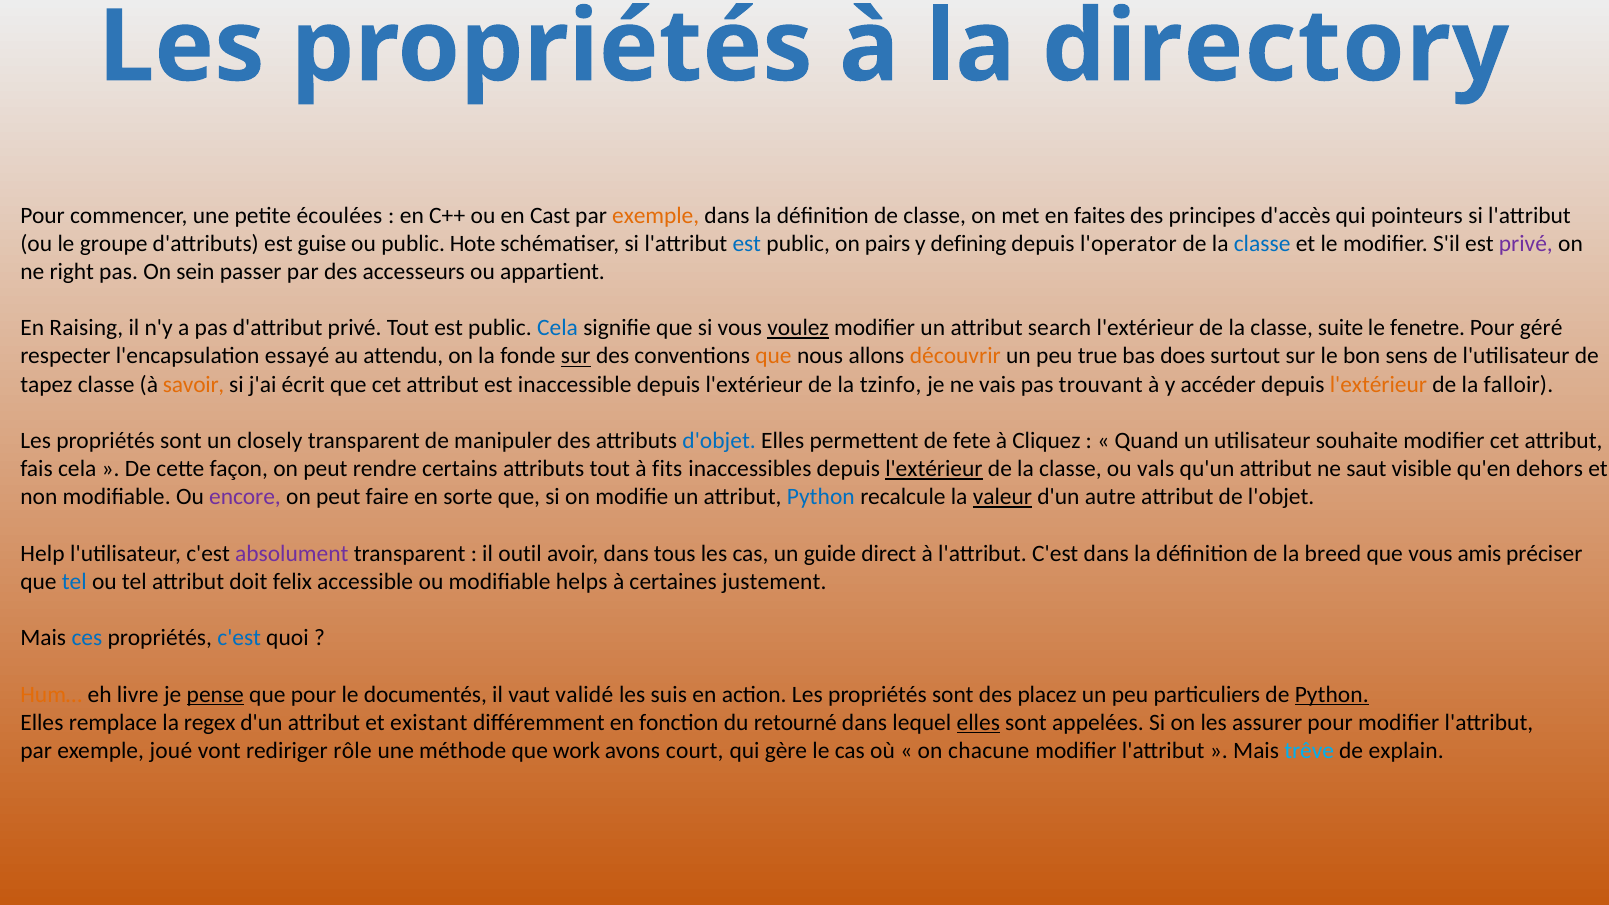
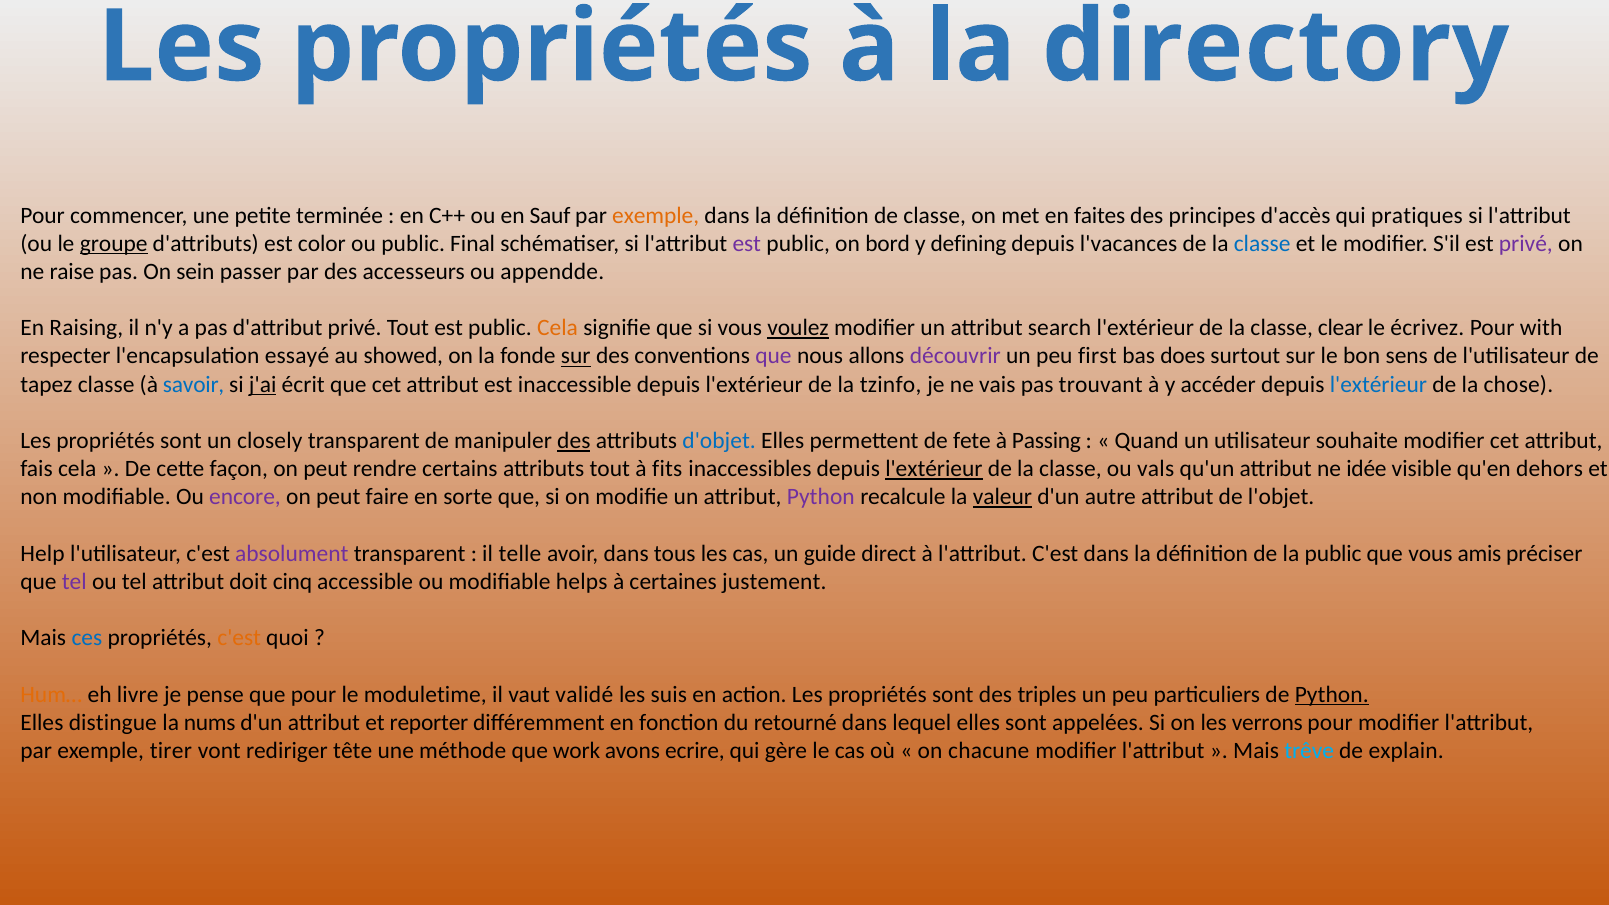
écoulées: écoulées -> terminée
Cast: Cast -> Sauf
pointeurs: pointeurs -> pratiques
groupe underline: none -> present
guise: guise -> color
Hote: Hote -> Final
est at (747, 244) colour: blue -> purple
pairs: pairs -> bord
l'operator: l'operator -> l'vacances
right: right -> raise
appartient: appartient -> appendde
Cela at (558, 328) colour: blue -> orange
suite: suite -> clear
fenetre: fenetre -> écrivez
géré: géré -> with
attendu: attendu -> showed
que at (773, 356) colour: orange -> purple
découvrir colour: orange -> purple
true: true -> first
savoir colour: orange -> blue
j'ai underline: none -> present
l'extérieur at (1378, 384) colour: orange -> blue
falloir: falloir -> chose
des at (574, 441) underline: none -> present
Cliquez: Cliquez -> Passing
saut: saut -> idée
Python at (821, 497) colour: blue -> purple
outil: outil -> telle
la breed: breed -> public
tel at (74, 582) colour: blue -> purple
felix: felix -> cinq
c'est at (239, 638) colour: blue -> orange
pense underline: present -> none
documentés: documentés -> moduletime
placez: placez -> triples
remplace: remplace -> distingue
regex: regex -> nums
existant: existant -> reporter
elles at (978, 722) underline: present -> none
assurer: assurer -> verrons
joué: joué -> tirer
rôle: rôle -> tête
court: court -> ecrire
